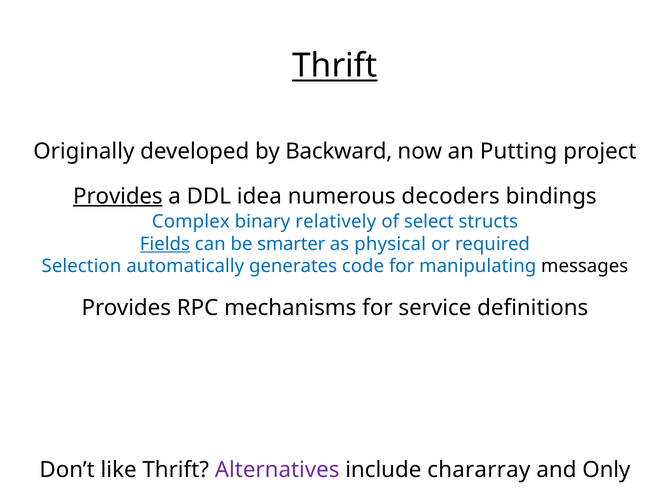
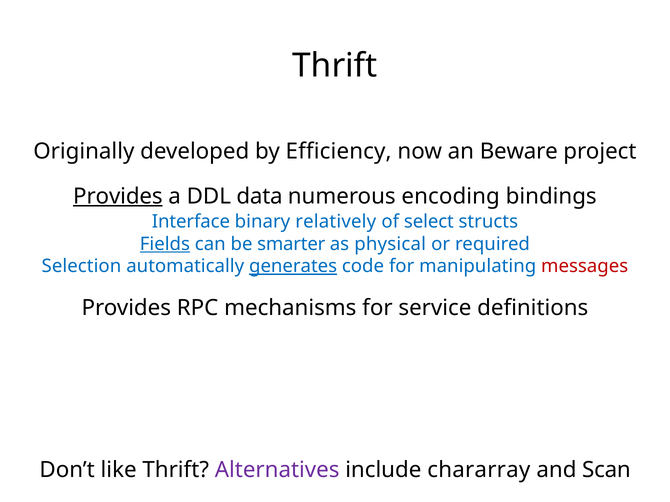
Thrift at (335, 66) underline: present -> none
Backward: Backward -> Efficiency
Putting: Putting -> Beware
idea: idea -> data
decoders: decoders -> encoding
Complex: Complex -> Interface
generates underline: none -> present
messages colour: black -> red
Only: Only -> Scan
